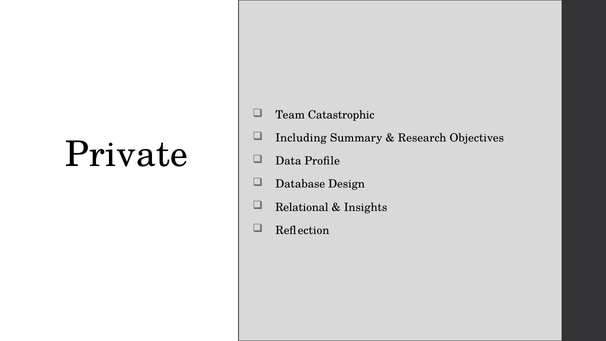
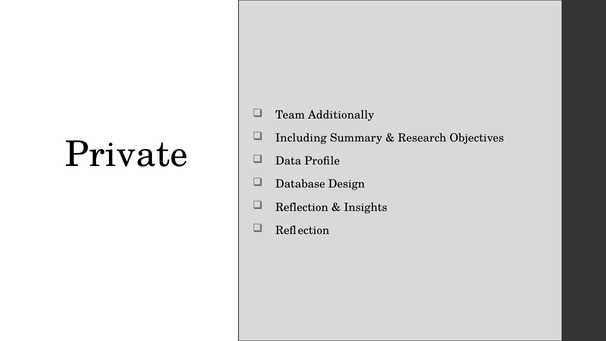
Catastrophic: Catastrophic -> Additionally
Relational at (302, 207): Relational -> Reflection
